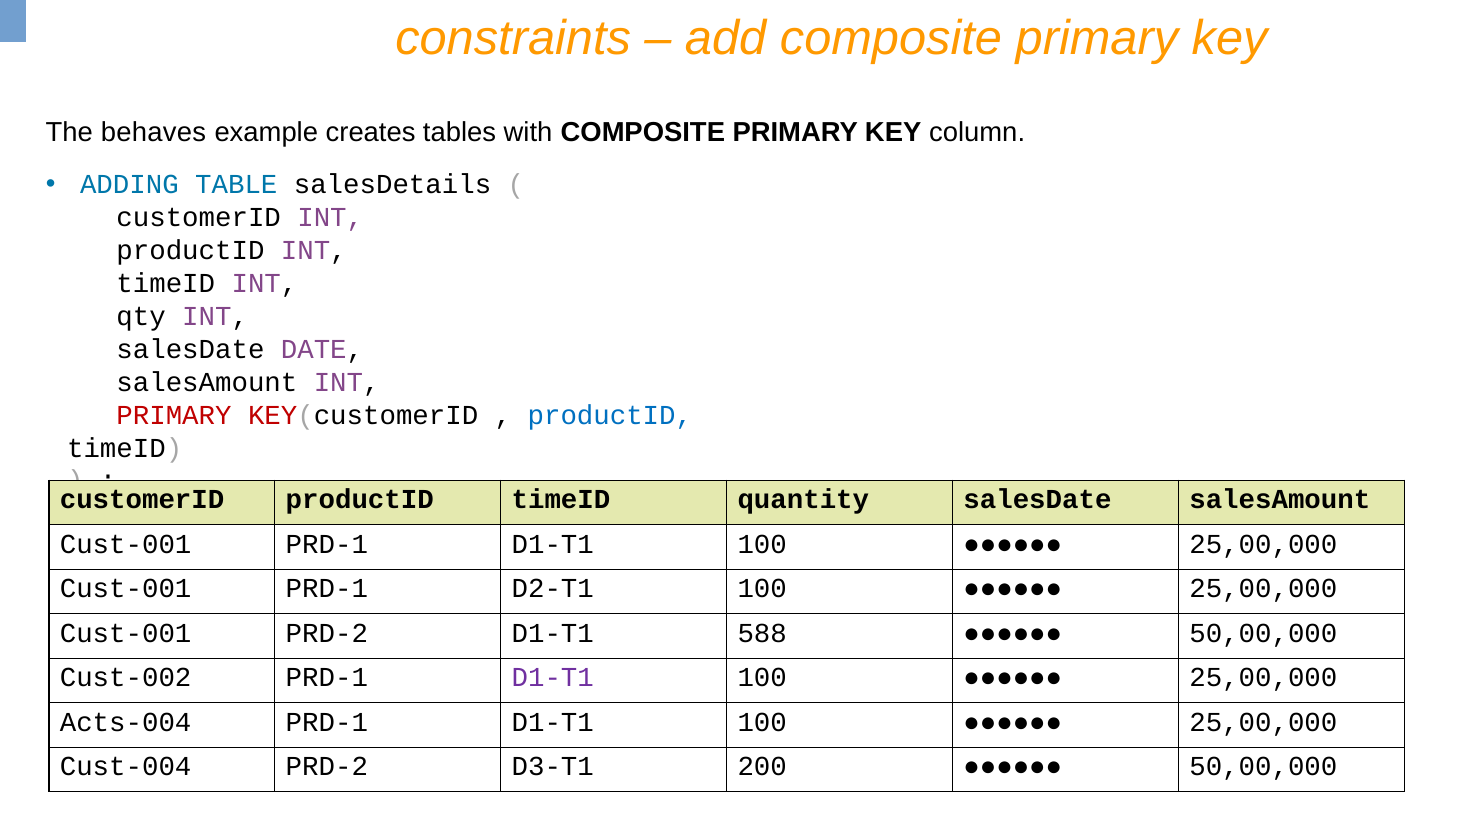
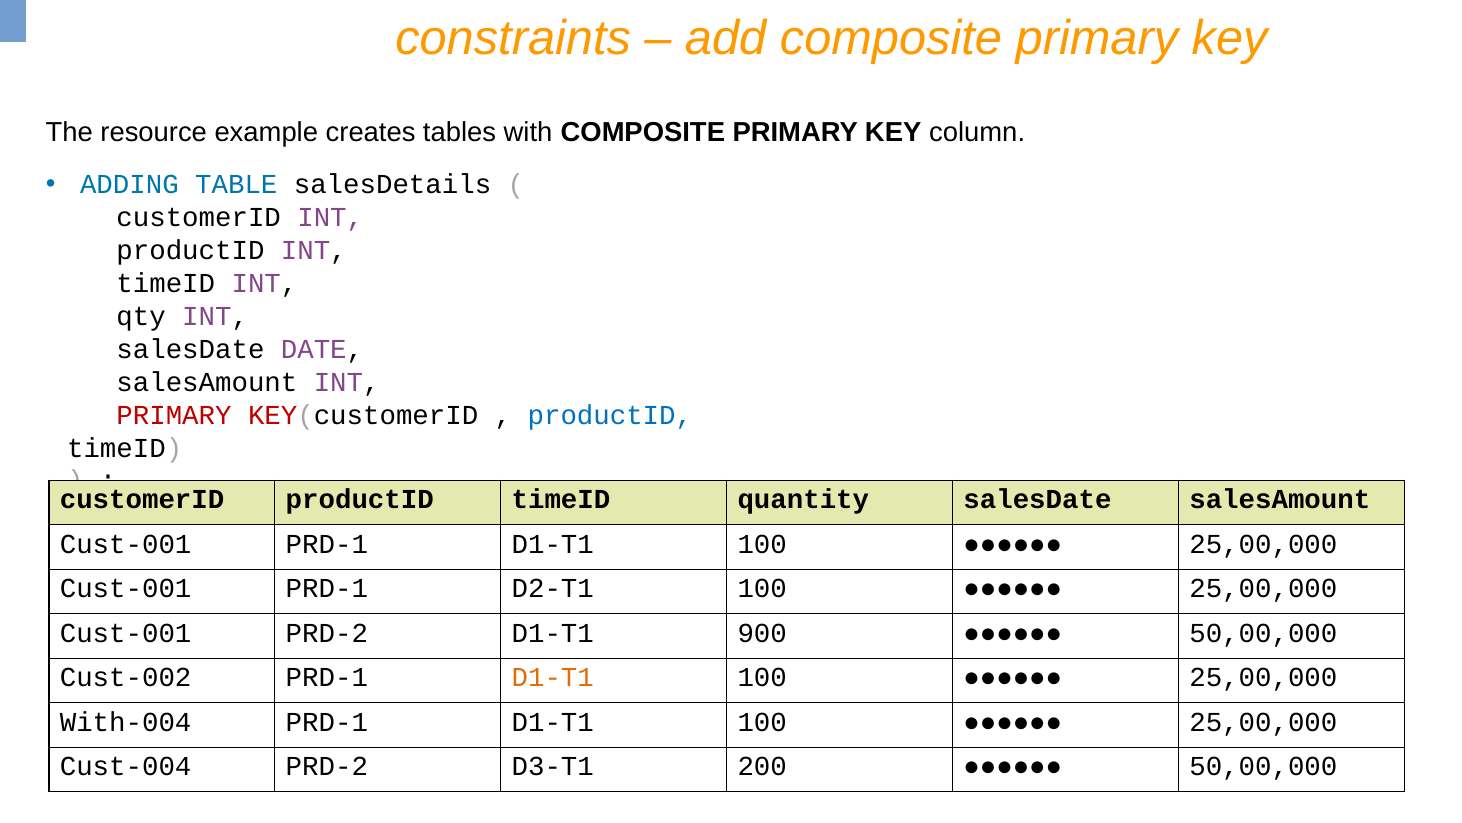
behaves: behaves -> resource
588: 588 -> 900
D1-T1 at (553, 677) colour: purple -> orange
Acts-004: Acts-004 -> With-004
